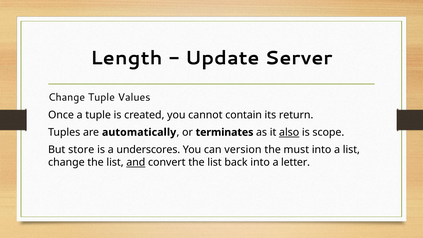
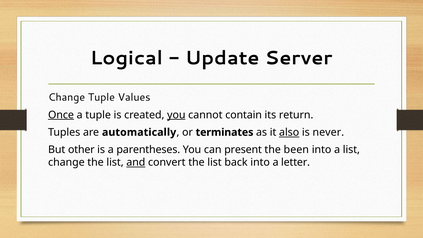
Length: Length -> Logical
Once underline: none -> present
you at (176, 115) underline: none -> present
scope: scope -> never
store: store -> other
underscores: underscores -> parentheses
version: version -> present
must: must -> been
